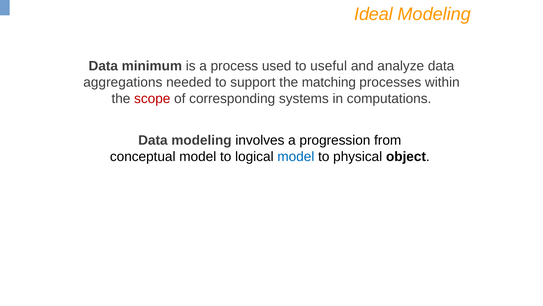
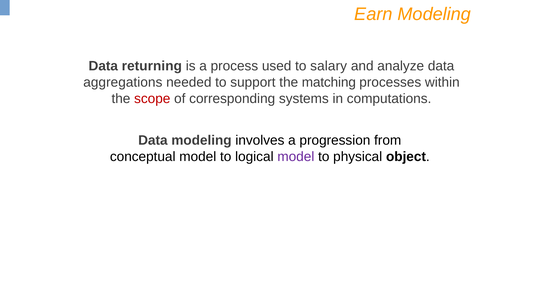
Ideal: Ideal -> Earn
minimum: minimum -> returning
useful: useful -> salary
model at (296, 156) colour: blue -> purple
